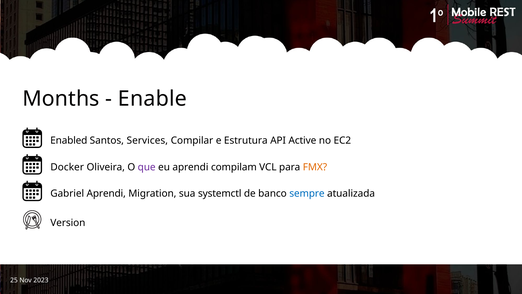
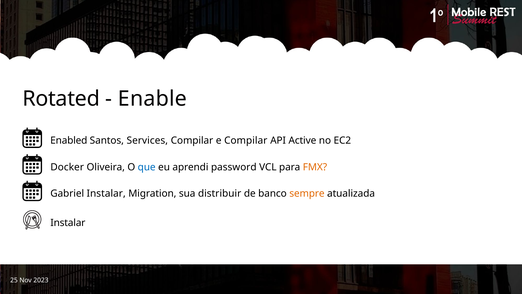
Months: Months -> Rotated
e Estrutura: Estrutura -> Compilar
que colour: purple -> blue
compilam: compilam -> password
Gabriel Aprendi: Aprendi -> Instalar
systemctl: systemctl -> distribuir
sempre colour: blue -> orange
Version at (68, 223): Version -> Instalar
